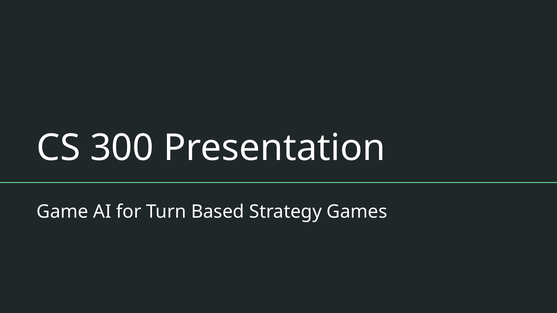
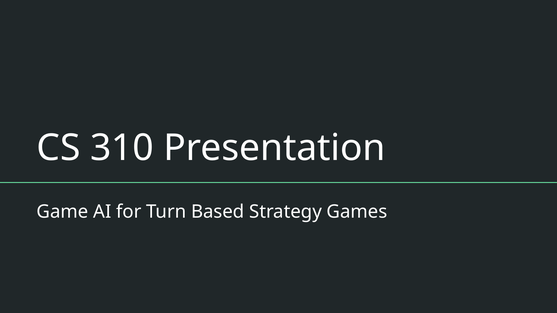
300: 300 -> 310
